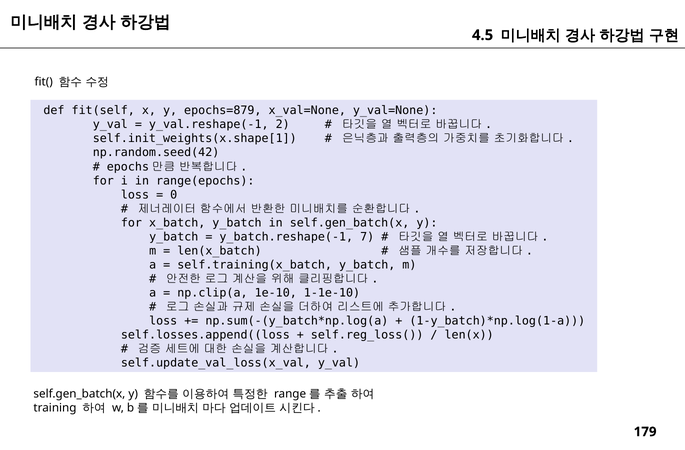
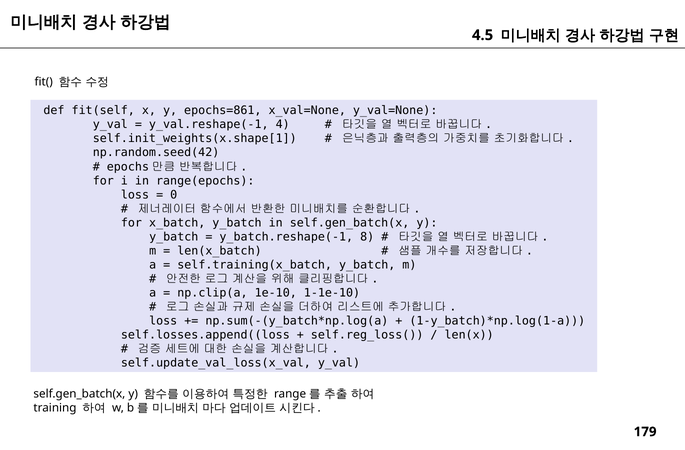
epochs=879: epochs=879 -> epochs=861
2: 2 -> 4
7: 7 -> 8
